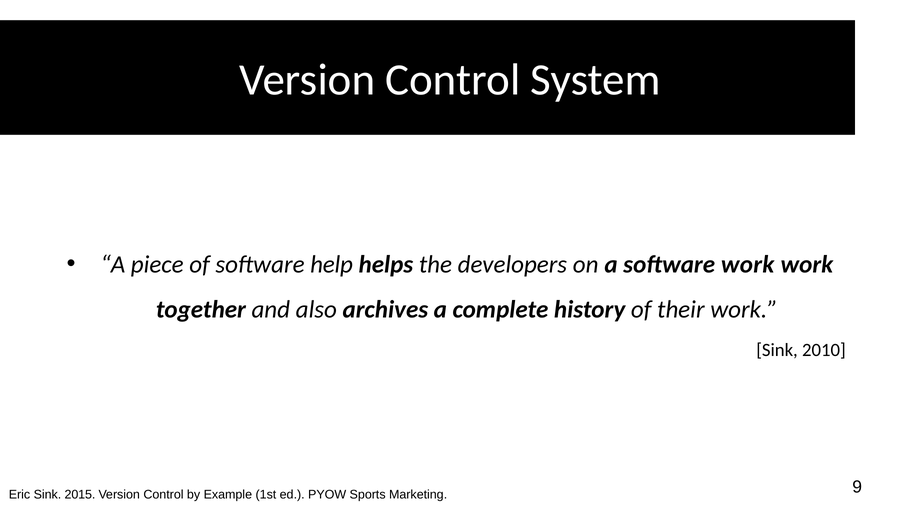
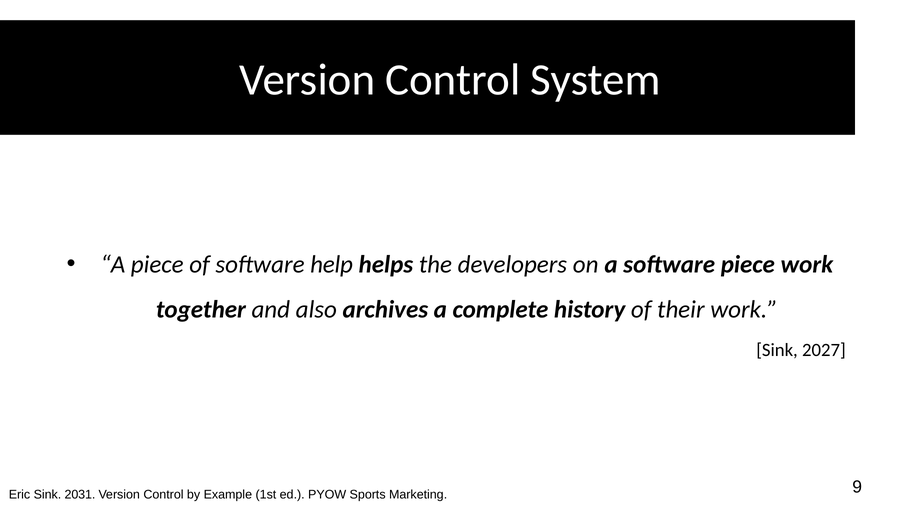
software work: work -> piece
2010: 2010 -> 2027
2015: 2015 -> 2031
